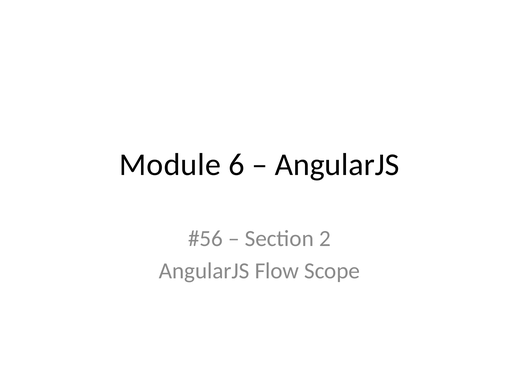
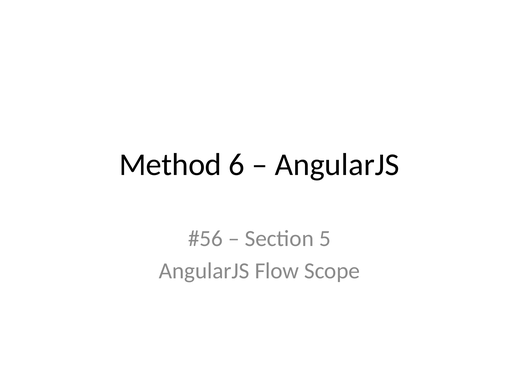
Module: Module -> Method
2: 2 -> 5
